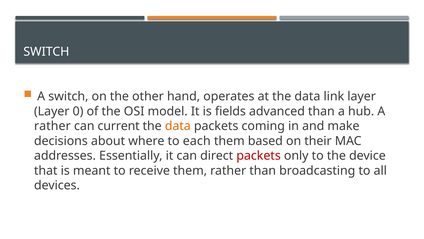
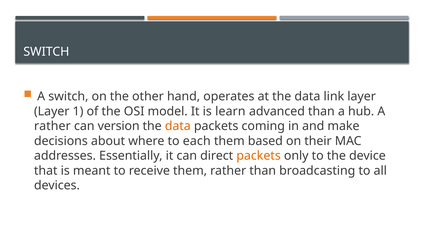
0: 0 -> 1
fields: fields -> learn
current: current -> version
packets at (259, 155) colour: red -> orange
